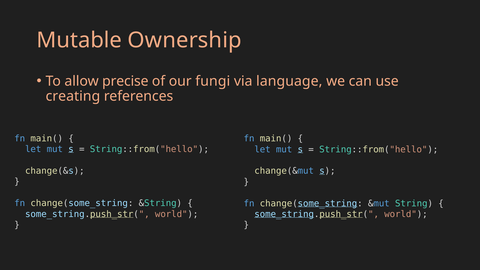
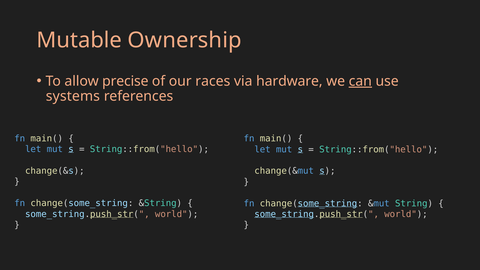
fungi: fungi -> races
language: language -> hardware
can underline: none -> present
creating: creating -> systems
